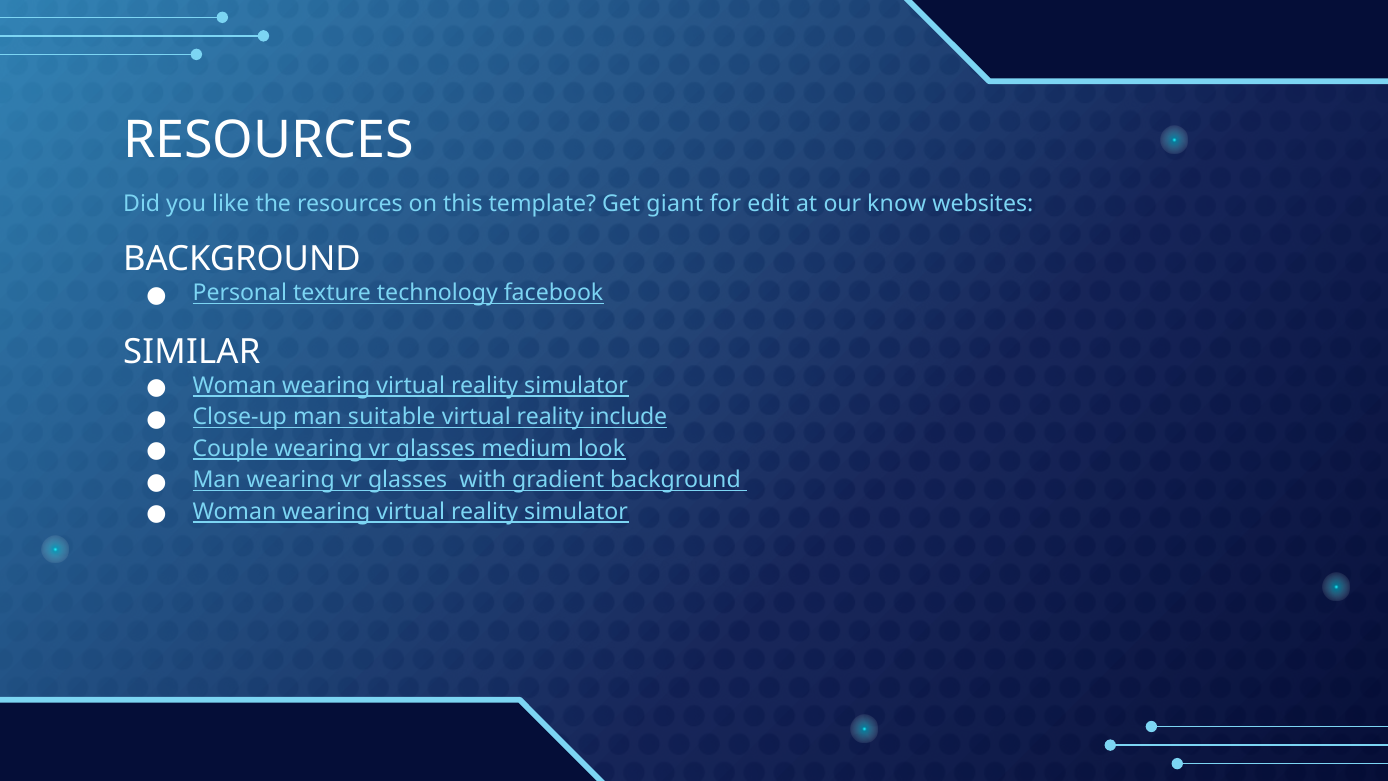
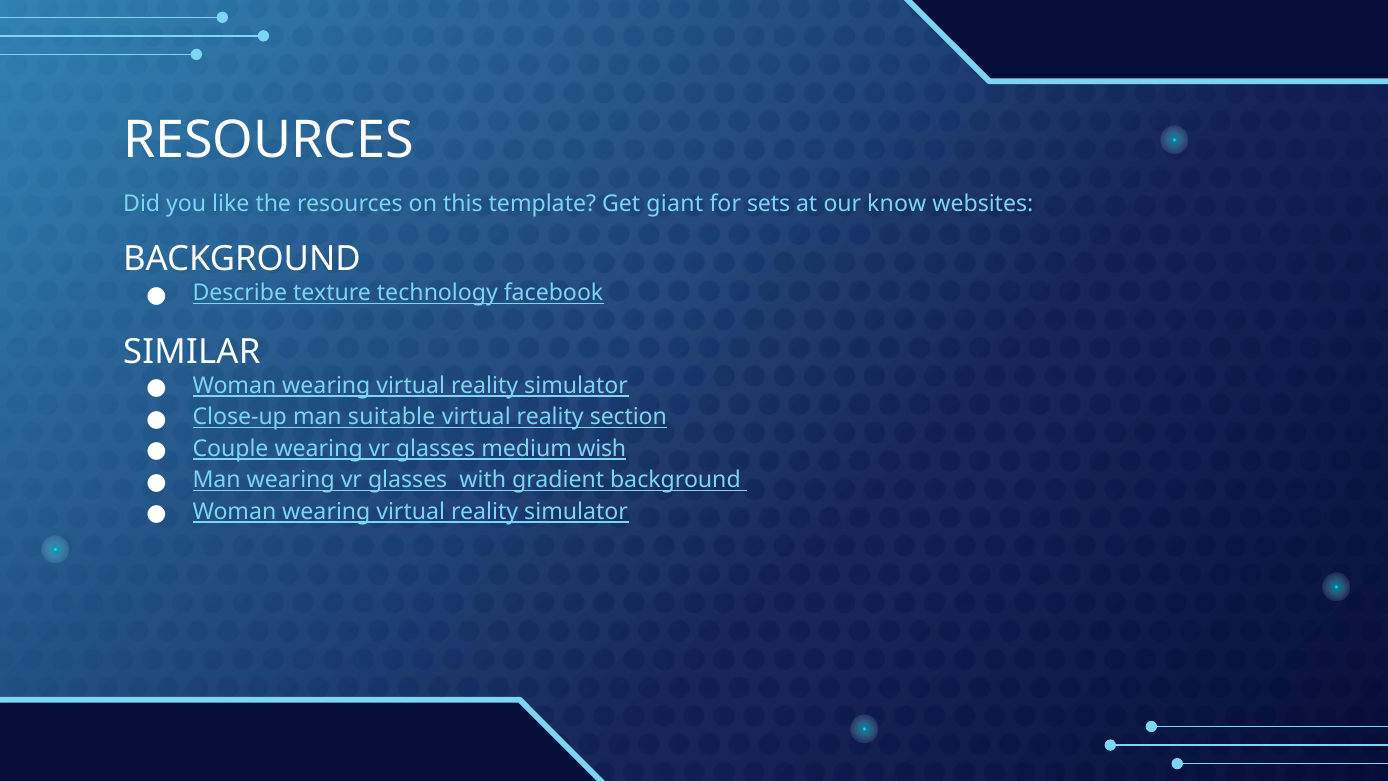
edit: edit -> sets
Personal: Personal -> Describe
include: include -> section
look: look -> wish
